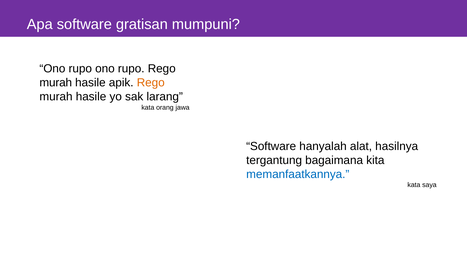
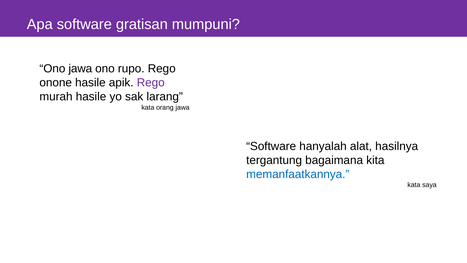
rupo at (80, 69): rupo -> jawa
murah at (56, 83): murah -> onone
Rego at (151, 83) colour: orange -> purple
